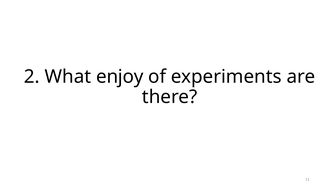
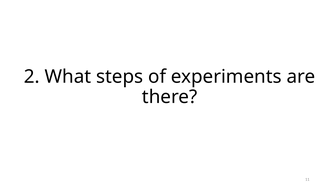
enjoy: enjoy -> steps
